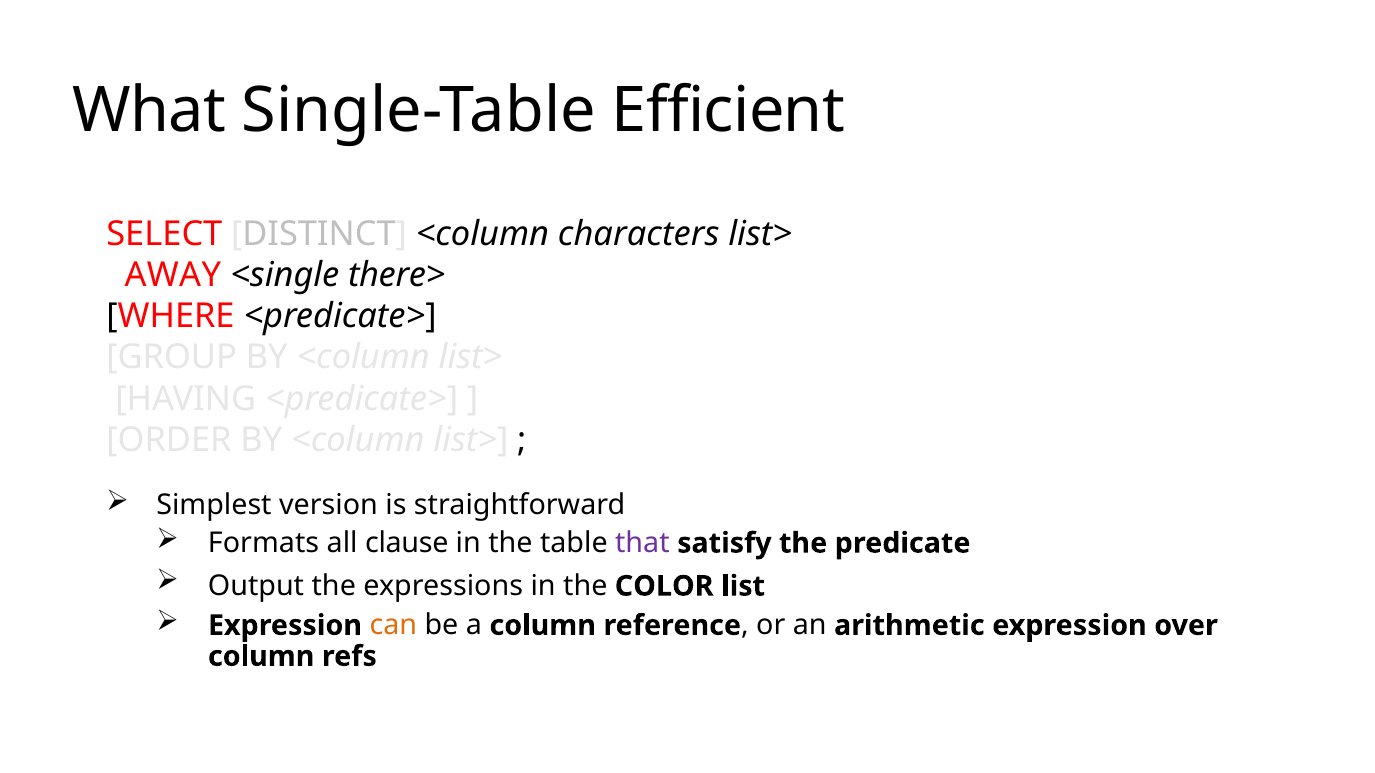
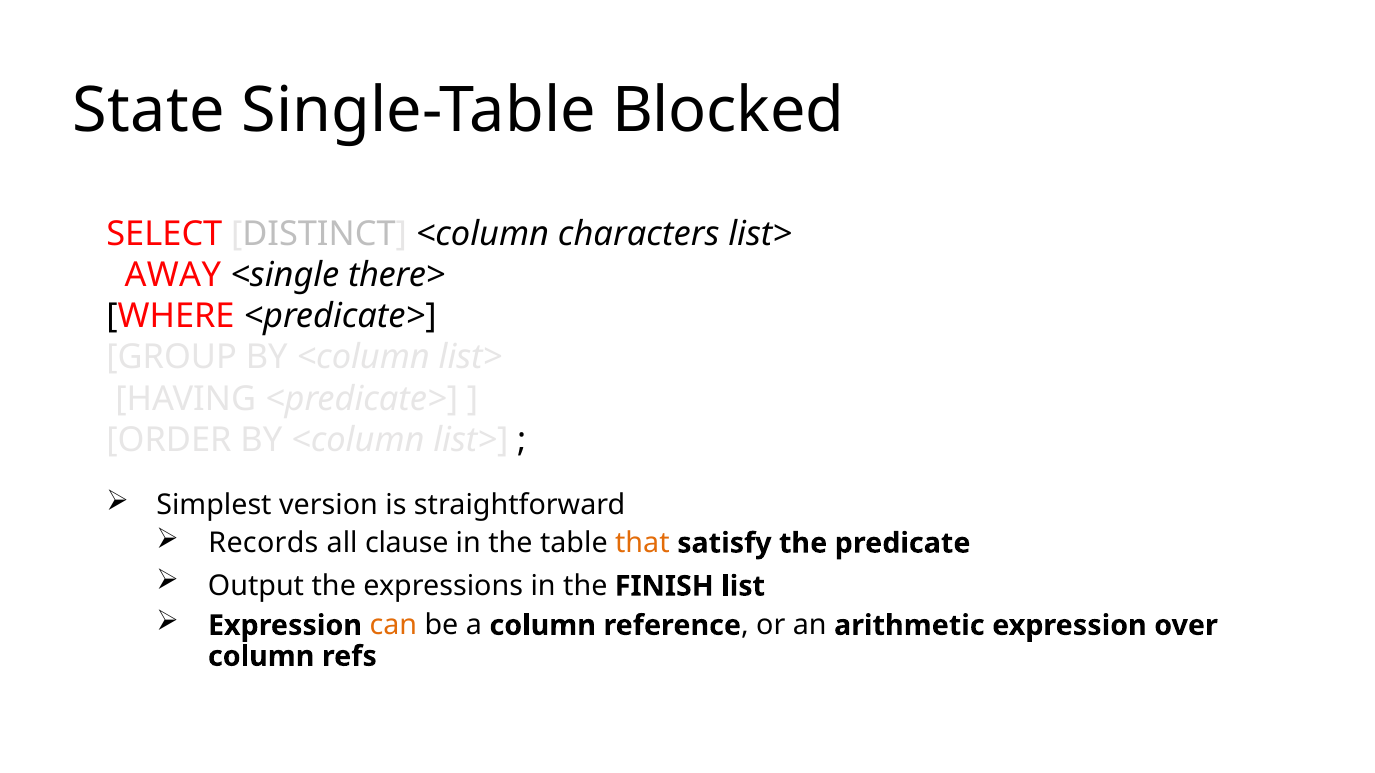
What: What -> State
Efficient: Efficient -> Blocked
Formats: Formats -> Records
that colour: purple -> orange
COLOR: COLOR -> FINISH
